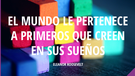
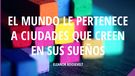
PRIMEROS: PRIMEROS -> CIUDADES
